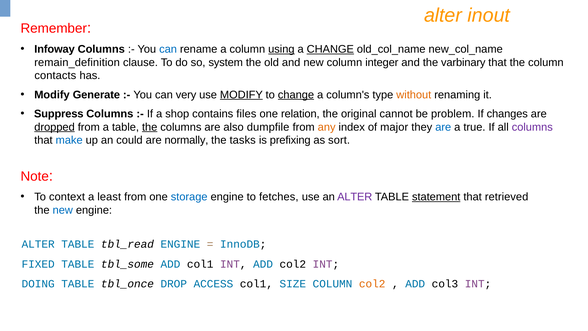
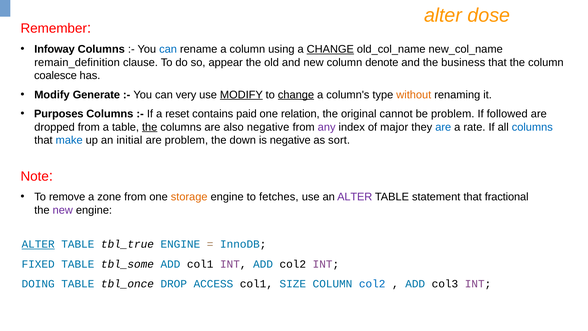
inout: inout -> dose
using underline: present -> none
system: system -> appear
integer: integer -> denote
varbinary: varbinary -> business
contacts: contacts -> coalesce
Suppress: Suppress -> Purposes
shop: shop -> reset
files: files -> paid
changes: changes -> followed
dropped underline: present -> none
also dumpfile: dumpfile -> negative
any colour: orange -> purple
true: true -> rate
columns at (532, 127) colour: purple -> blue
could: could -> initial
are normally: normally -> problem
tasks: tasks -> down
is prefixing: prefixing -> negative
context: context -> remove
least: least -> zone
storage colour: blue -> orange
statement underline: present -> none
retrieved: retrieved -> fractional
new at (63, 210) colour: blue -> purple
ALTER at (38, 244) underline: none -> present
tbl_read: tbl_read -> tbl_true
col2 at (372, 284) colour: orange -> blue
